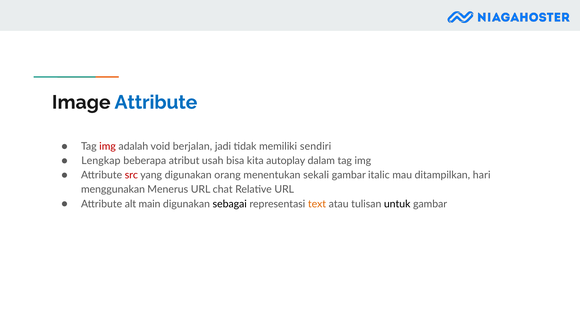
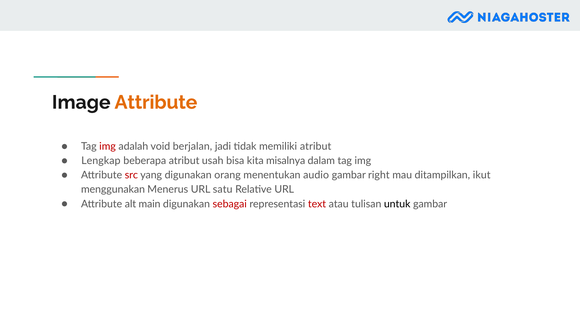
Attribute at (156, 102) colour: blue -> orange
memiliki sendiri: sendiri -> atribut
autoplay: autoplay -> misalnya
sekali: sekali -> audio
italic: italic -> right
hari: hari -> ikut
chat: chat -> satu
sebagai colour: black -> red
text colour: orange -> red
